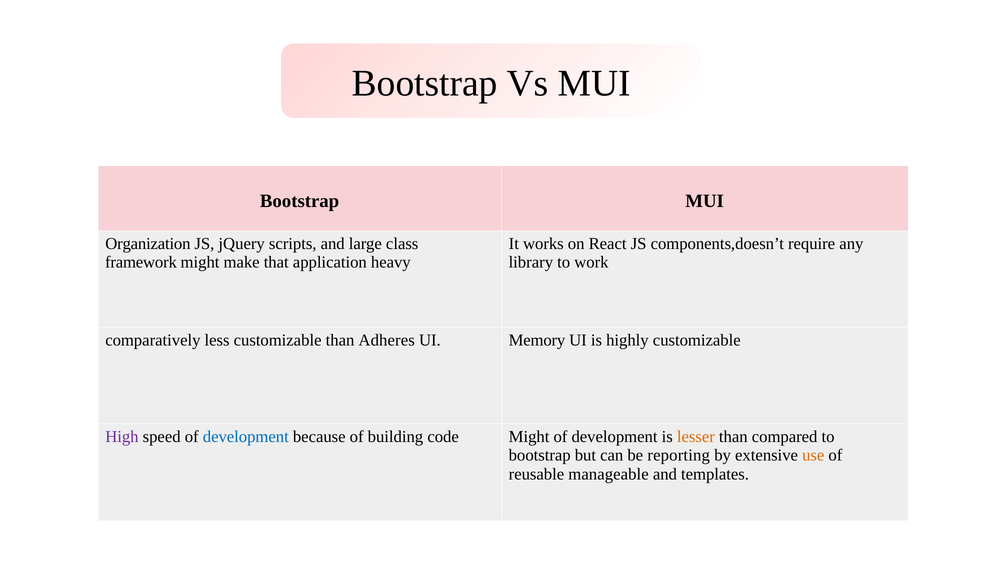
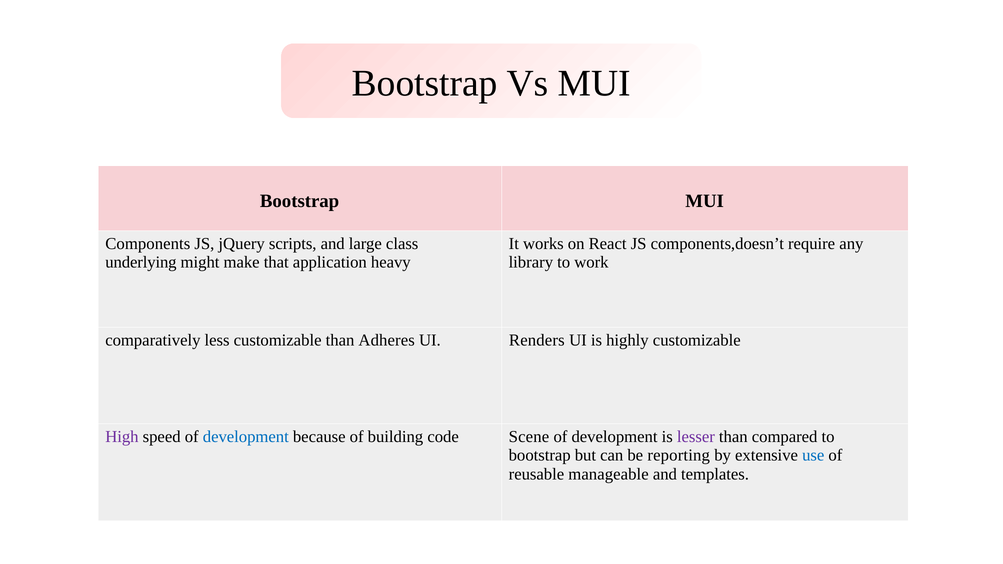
Organization: Organization -> Components
framework: framework -> underlying
Memory: Memory -> Renders
code Might: Might -> Scene
lesser colour: orange -> purple
use colour: orange -> blue
